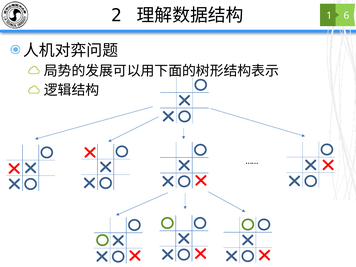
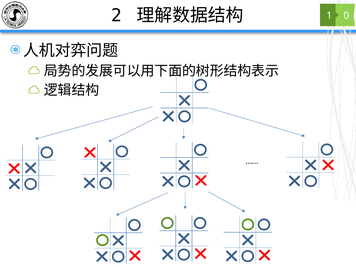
6: 6 -> 0
